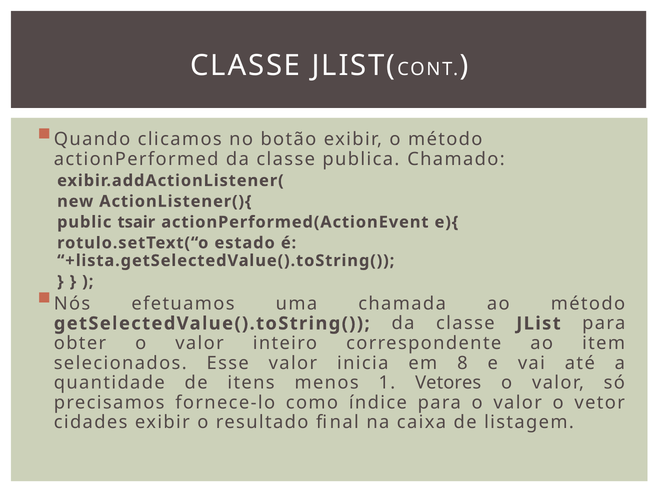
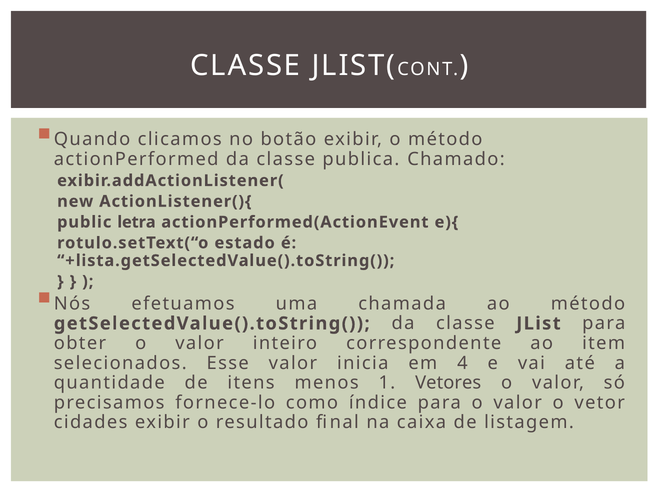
tsair: tsair -> letra
8: 8 -> 4
